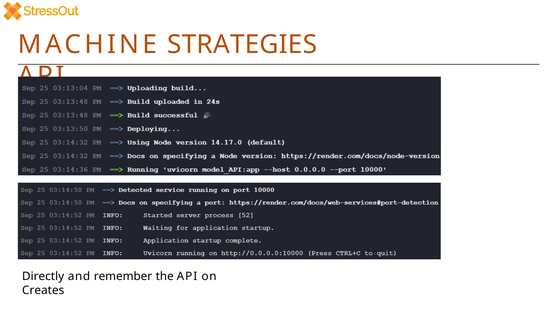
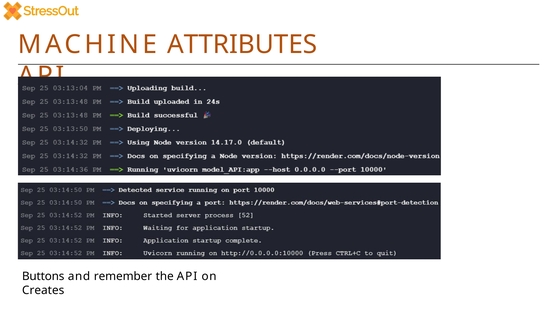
STRATEGIES: STRATEGIES -> ATTRIBUTES
Directly: Directly -> Buttons
